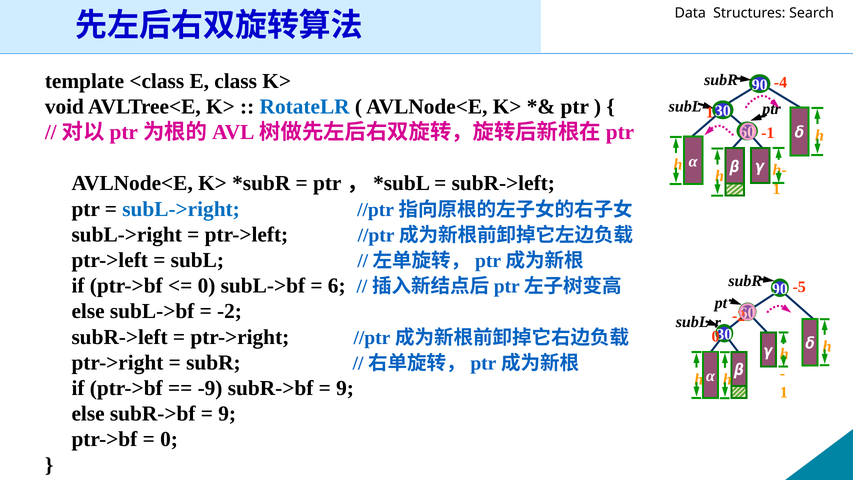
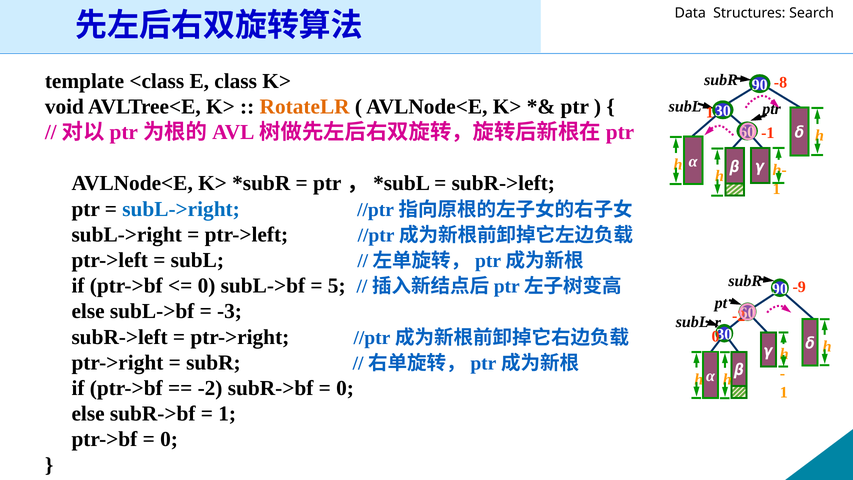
-4: -4 -> -8
RotateLR colour: blue -> orange
6: 6 -> 5
-5: -5 -> -9
-2 at (229, 311): -2 -> -3
-9 at (210, 388): -9 -> -2
9 at (345, 388): 9 -> 0
9 at (227, 414): 9 -> 1
